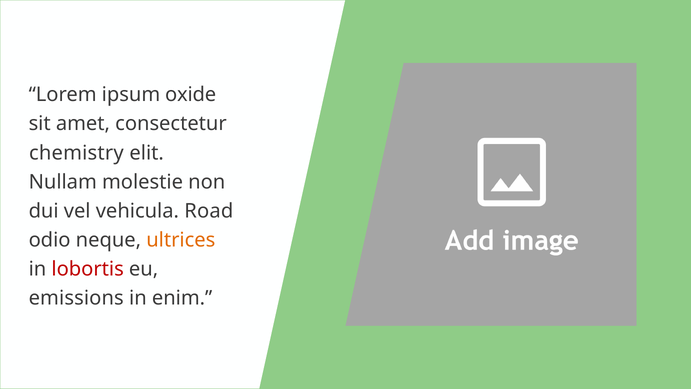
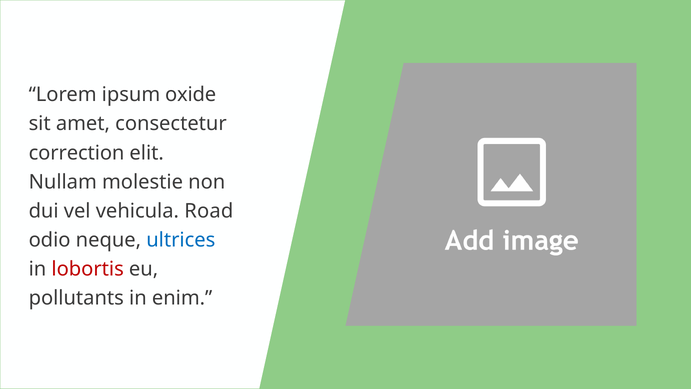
chemistry: chemistry -> correction
ultrices colour: orange -> blue
emissions: emissions -> pollutants
